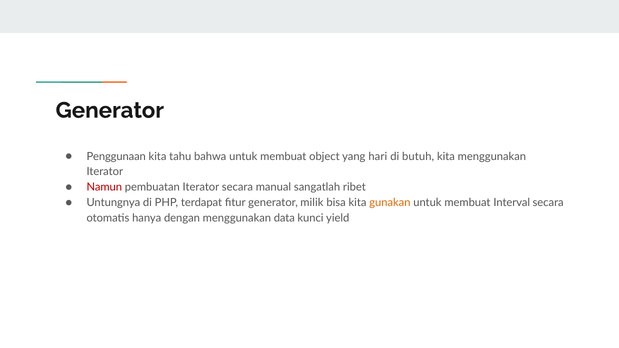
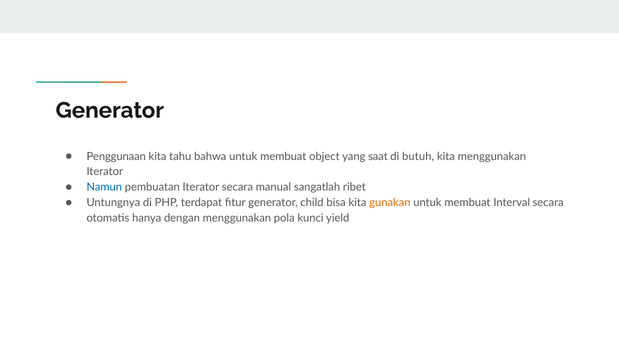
hari: hari -> saat
Namun colour: red -> blue
milik: milik -> child
data: data -> pola
